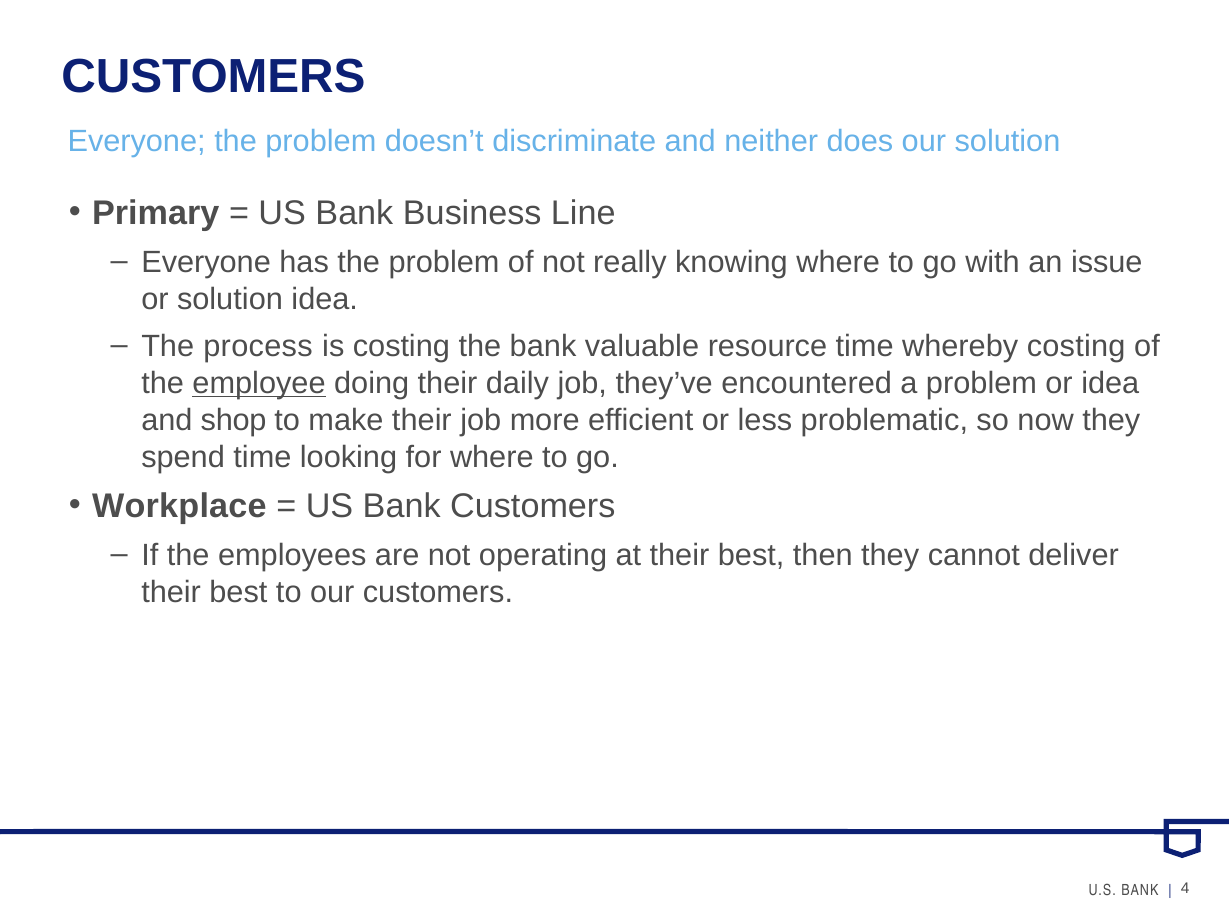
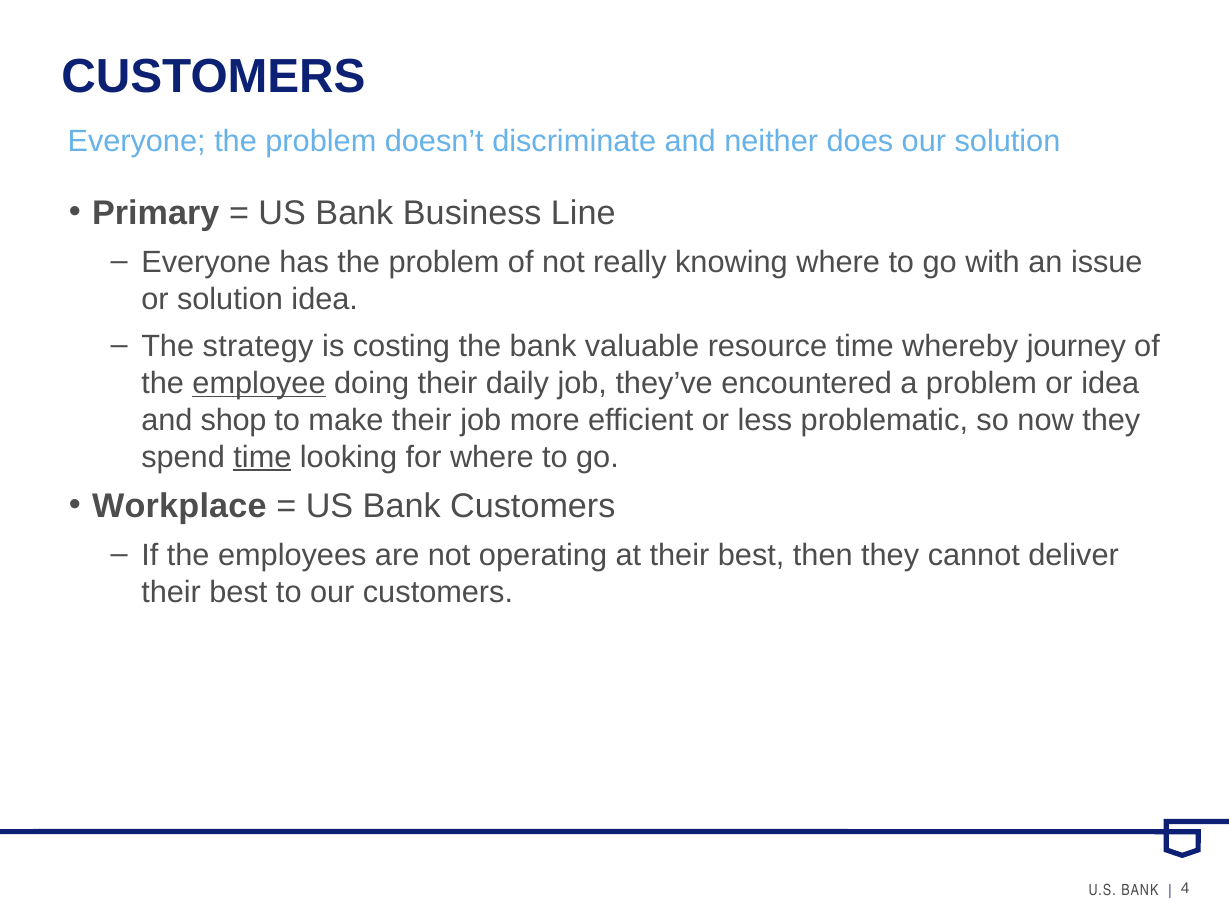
process: process -> strategy
whereby costing: costing -> journey
time at (262, 457) underline: none -> present
